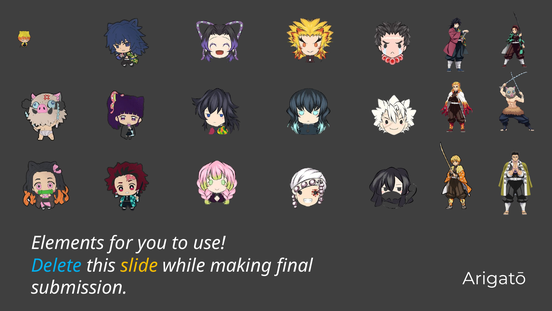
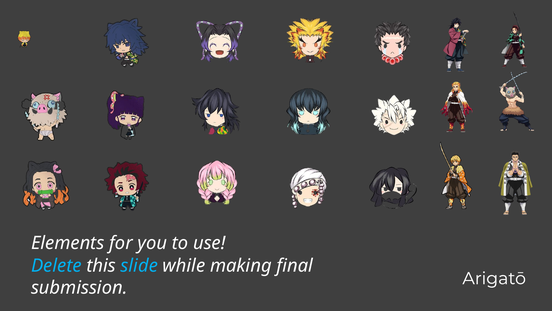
slide colour: yellow -> light blue
